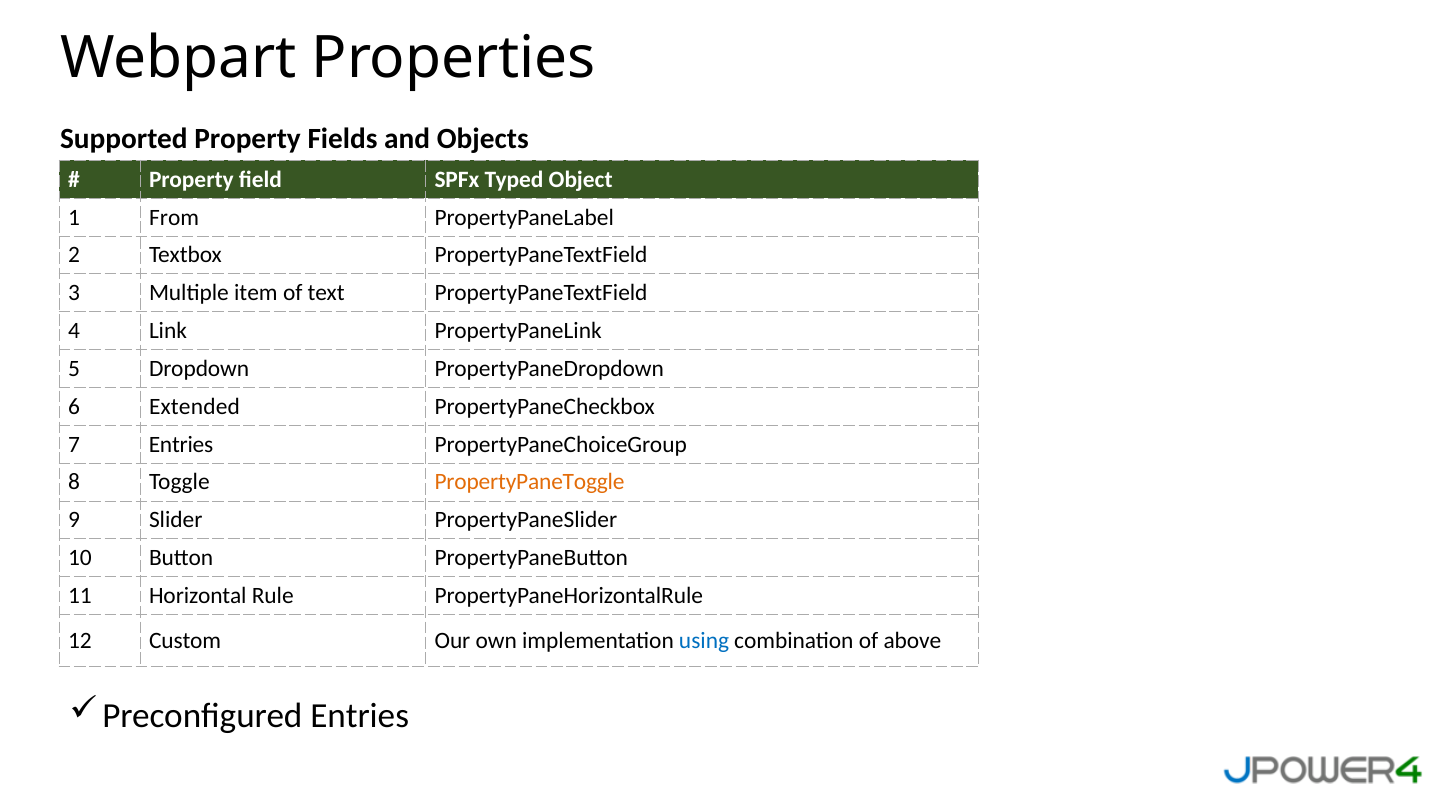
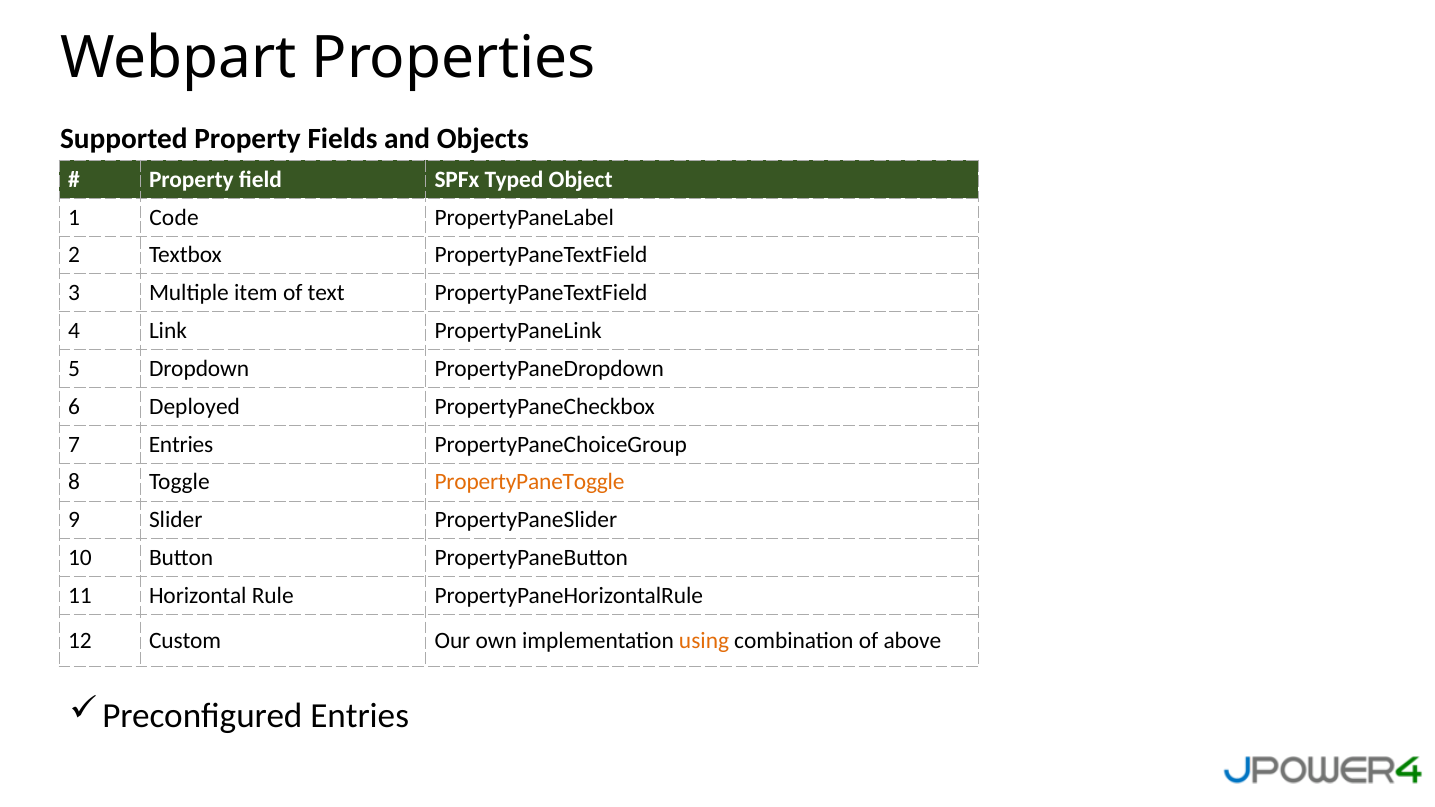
From: From -> Code
Extended: Extended -> Deployed
using colour: blue -> orange
